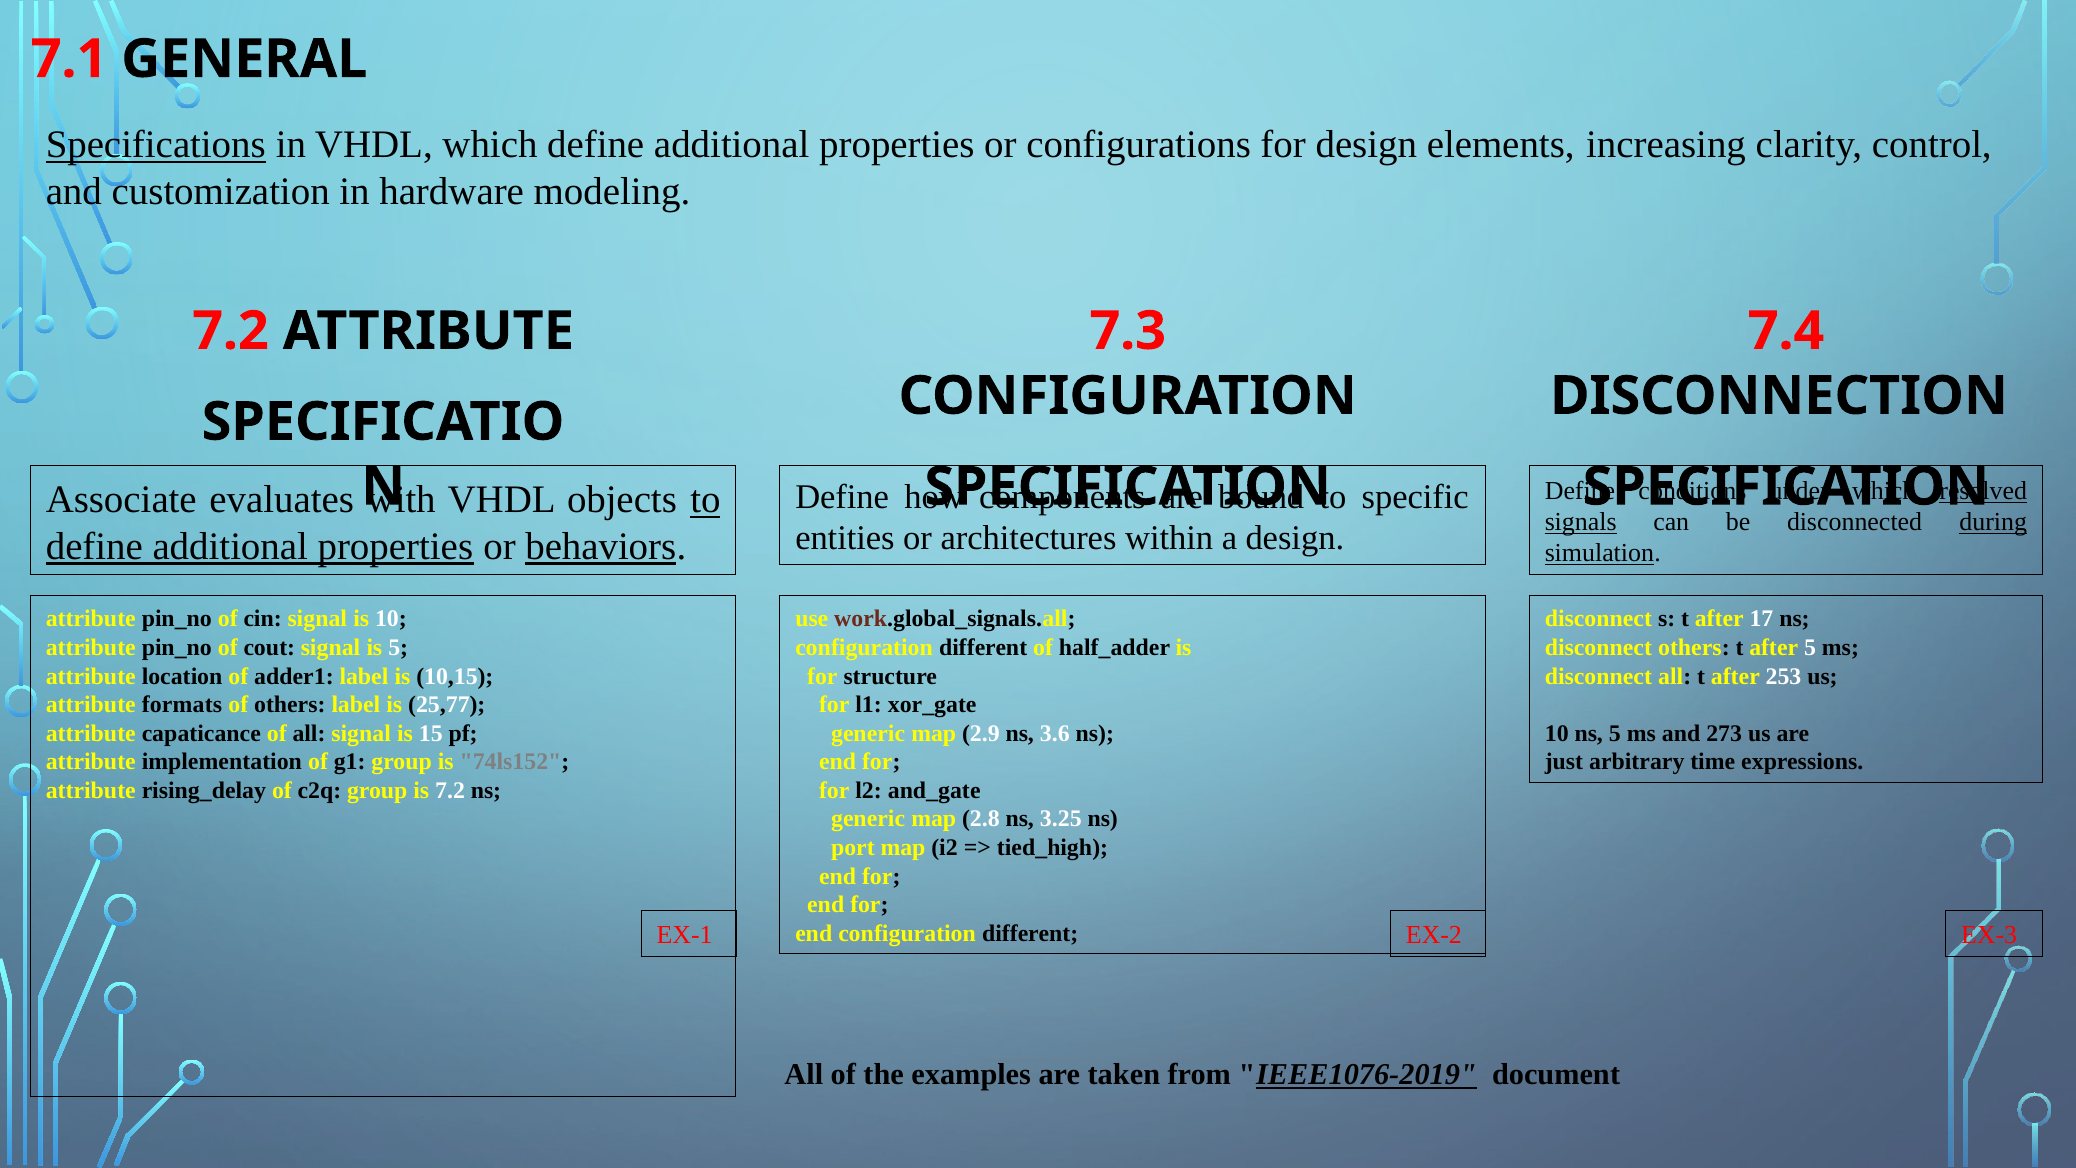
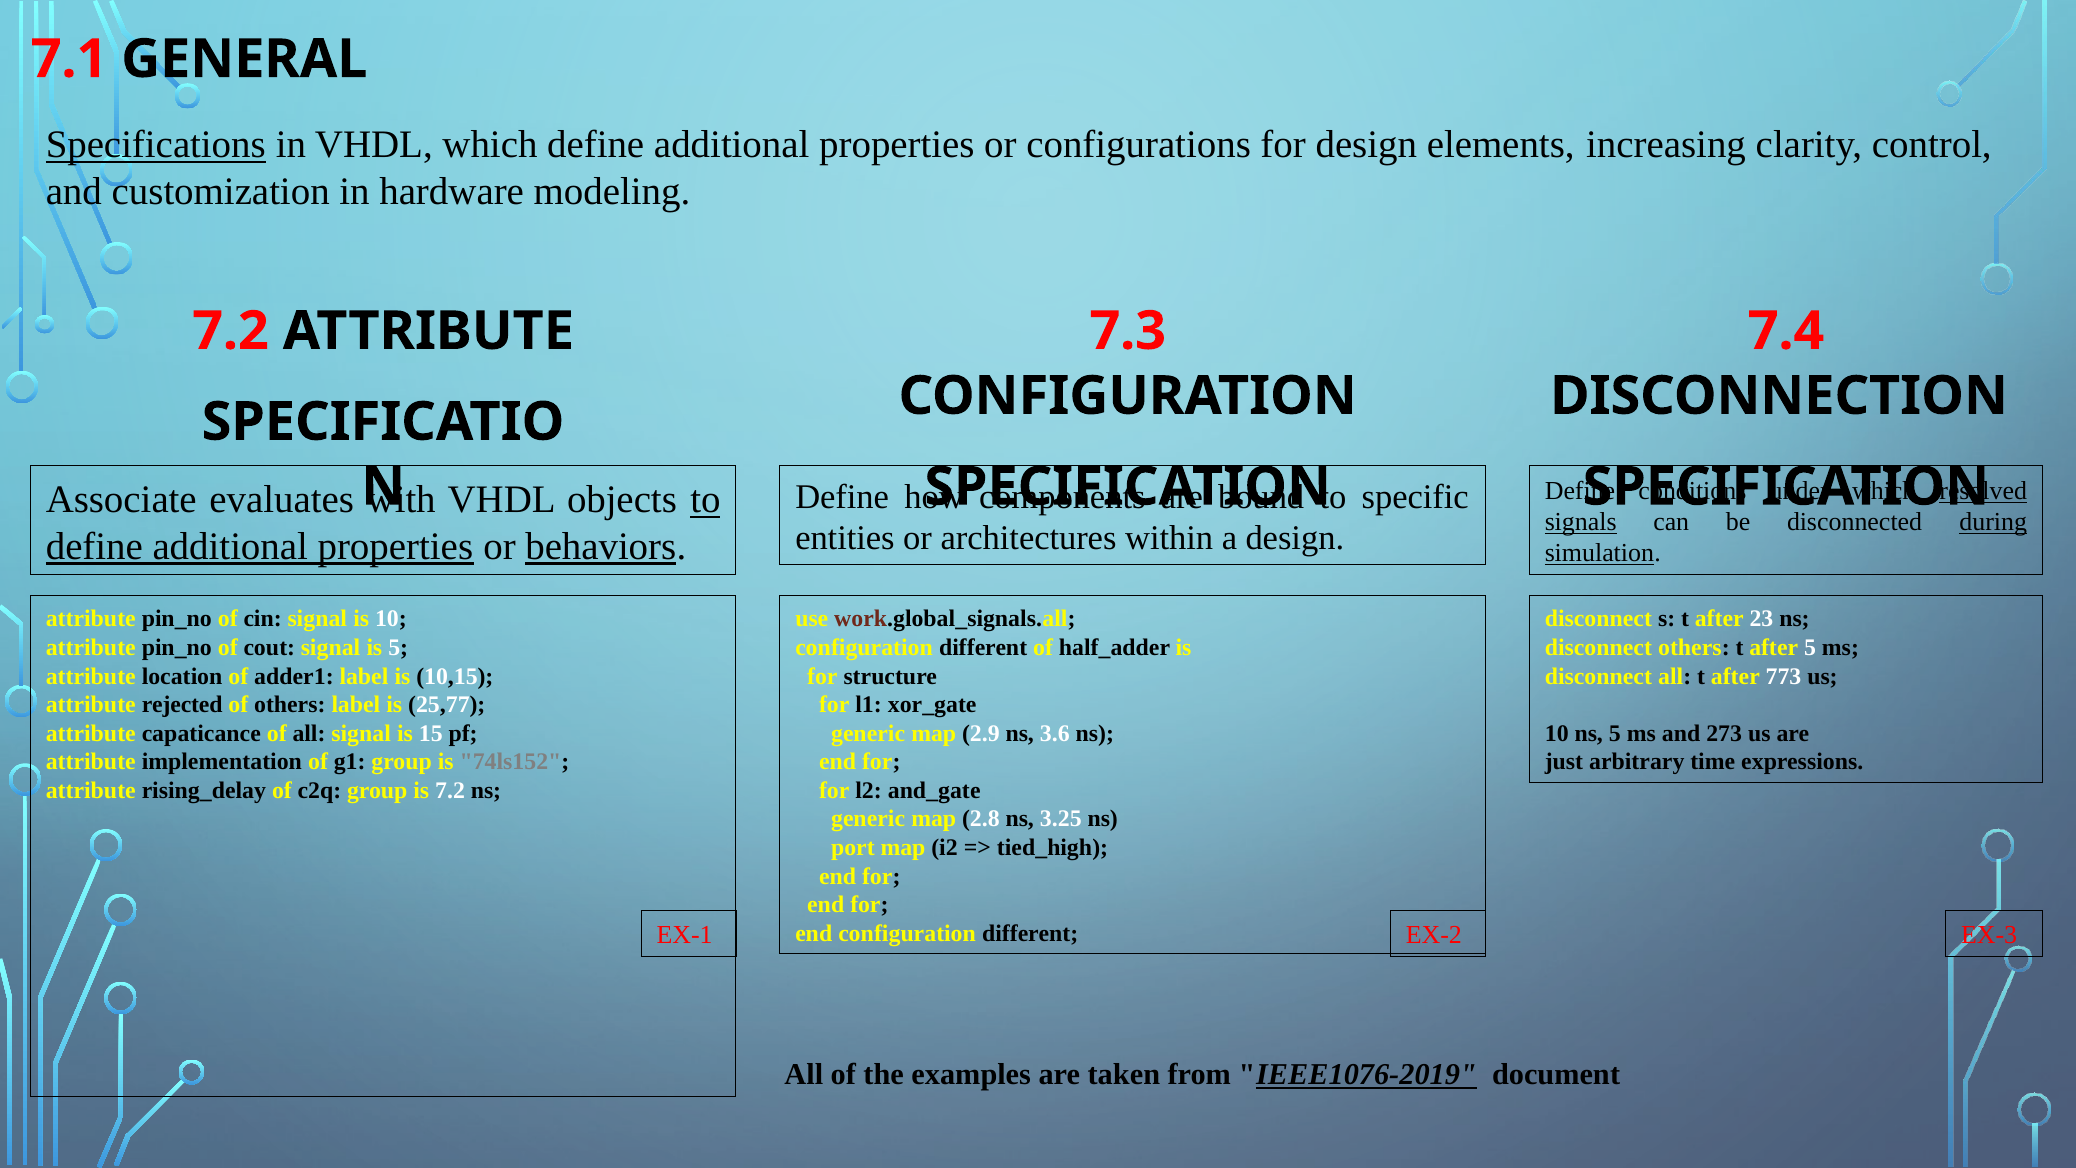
17: 17 -> 23
253: 253 -> 773
formats: formats -> rejected
